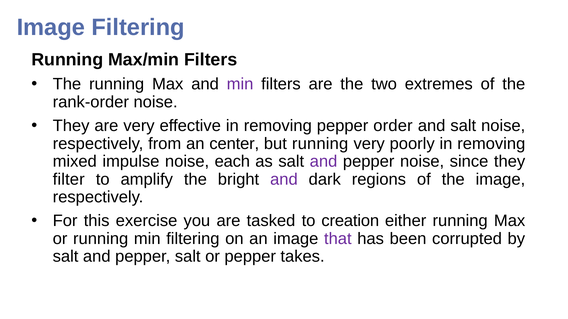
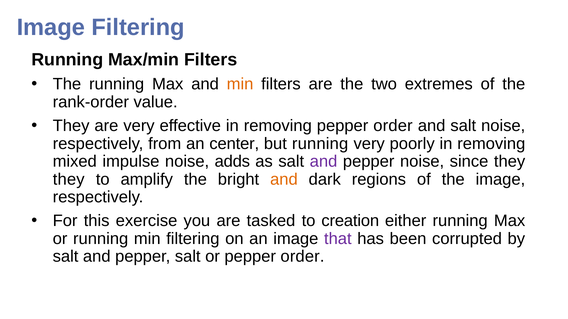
min at (240, 84) colour: purple -> orange
rank-order noise: noise -> value
each: each -> adds
filter at (69, 180): filter -> they
and at (284, 180) colour: purple -> orange
or pepper takes: takes -> order
